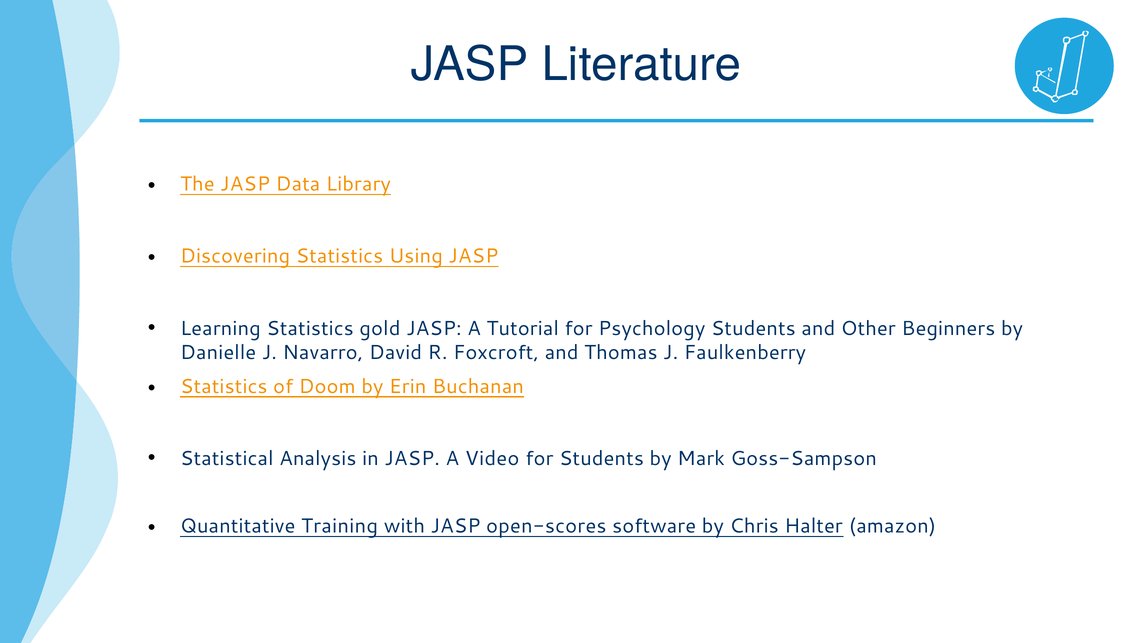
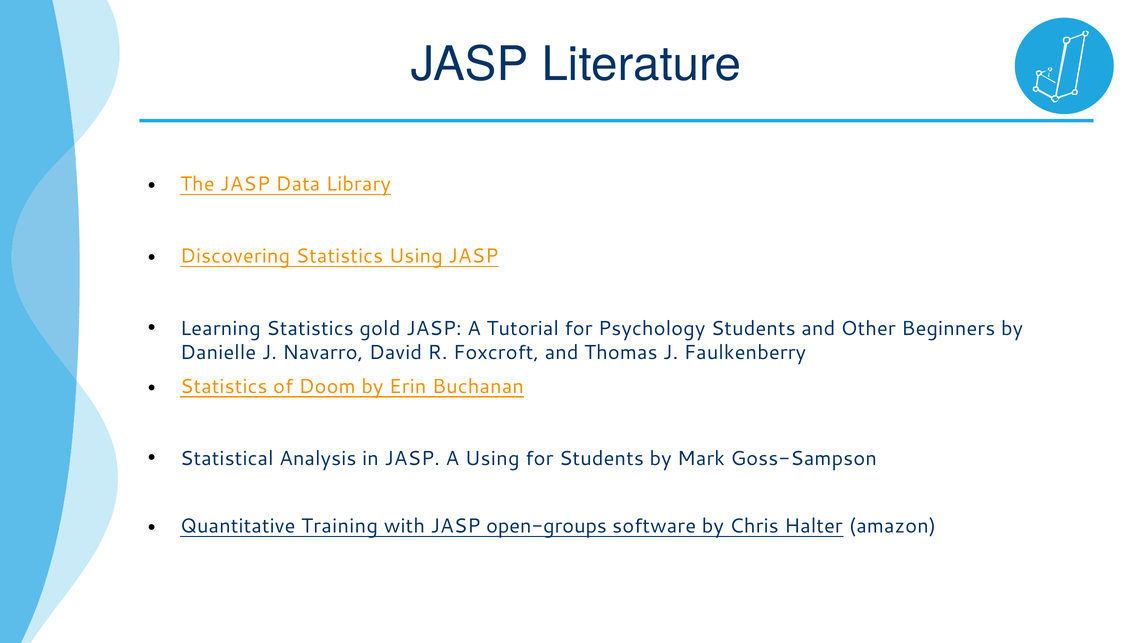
A Video: Video -> Using
open-scores: open-scores -> open-groups
